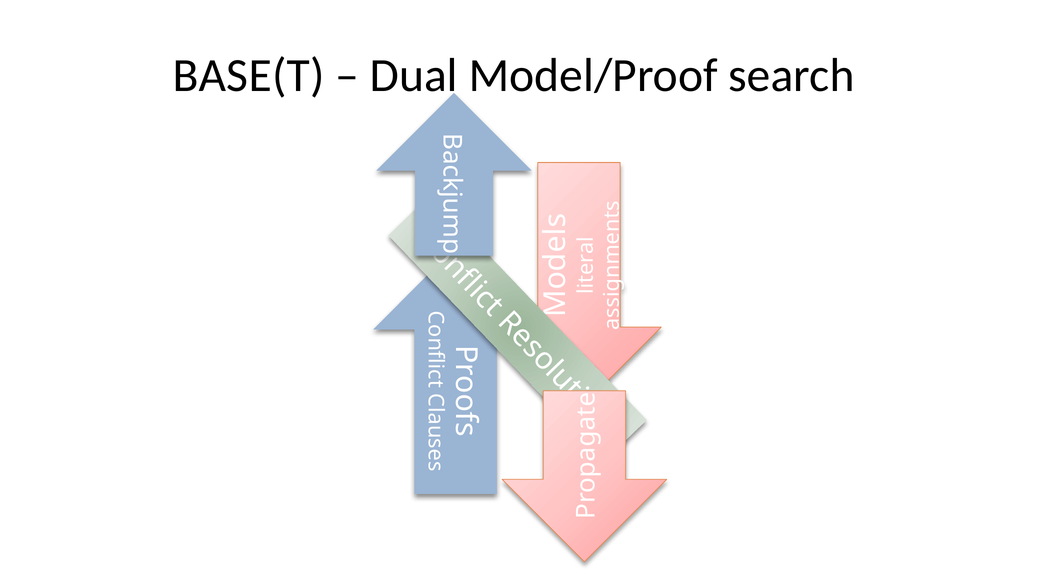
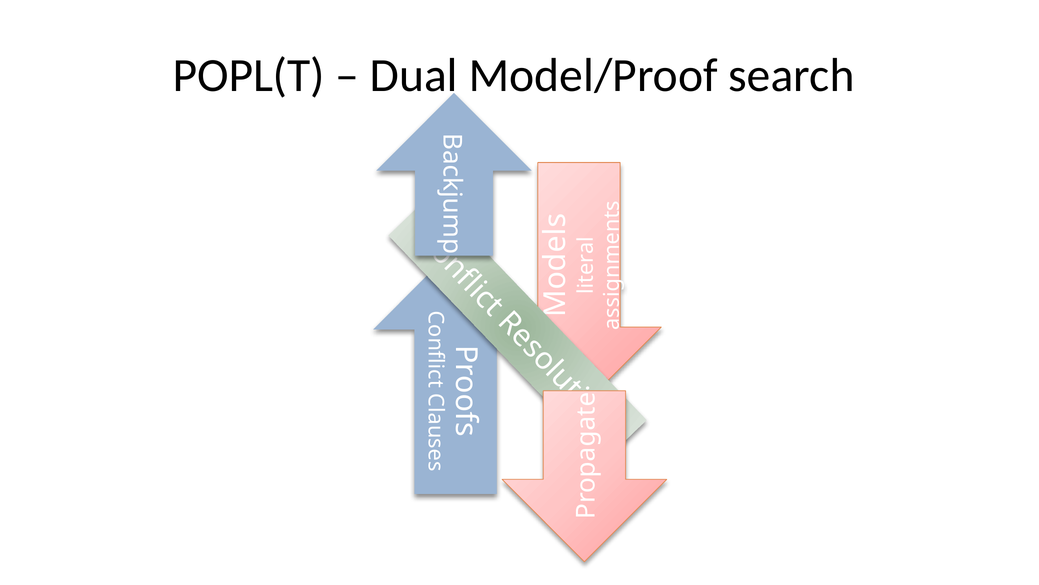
BASE(T: BASE(T -> POPL(T
